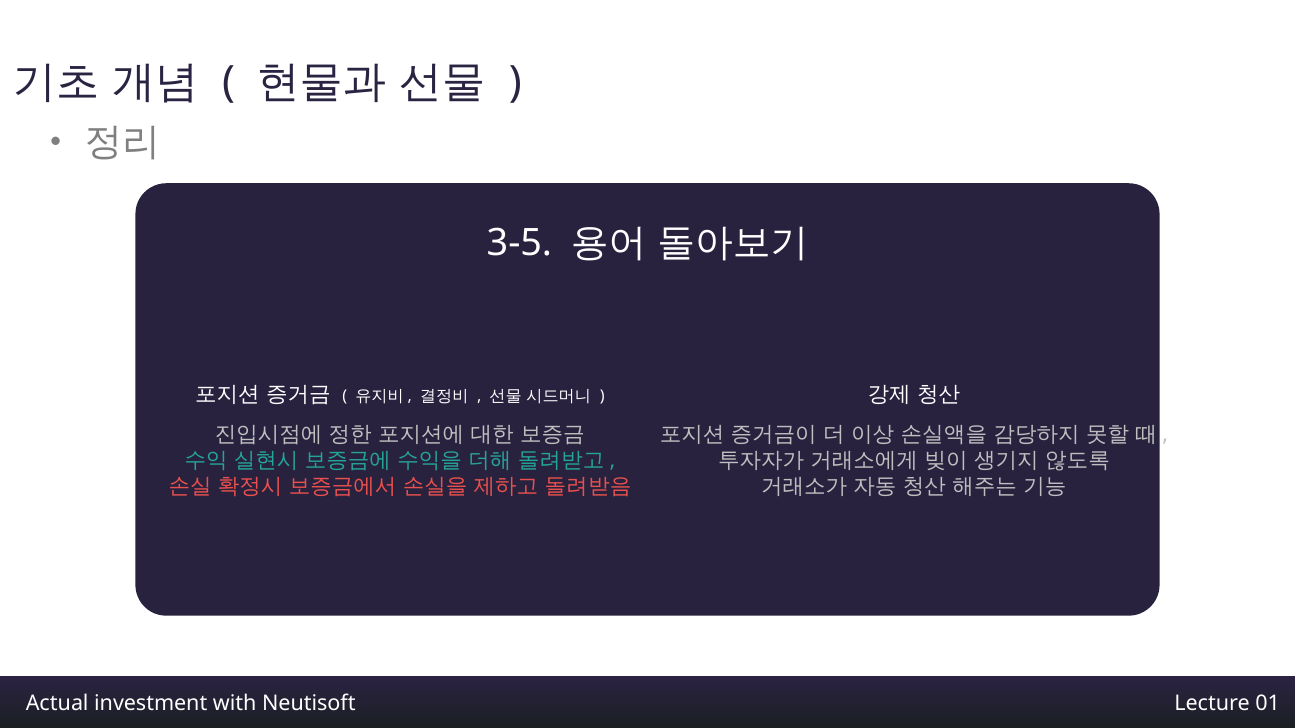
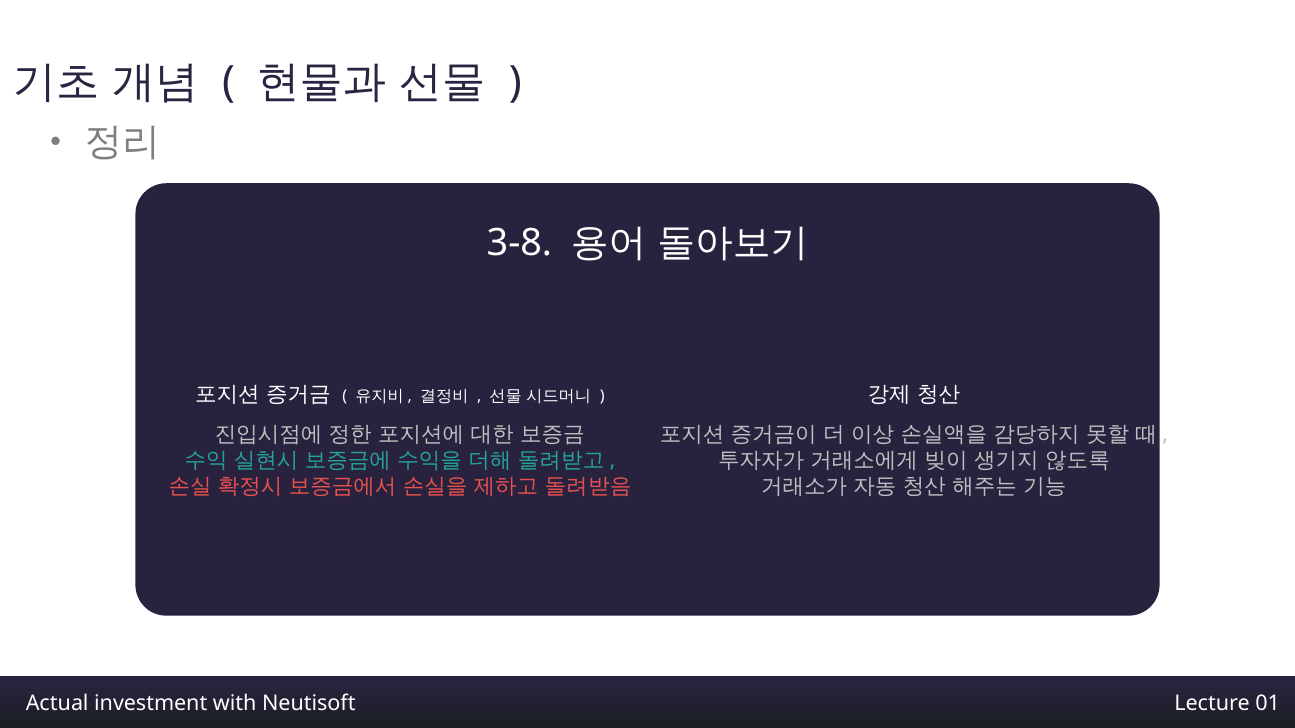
3-5: 3-5 -> 3-8
